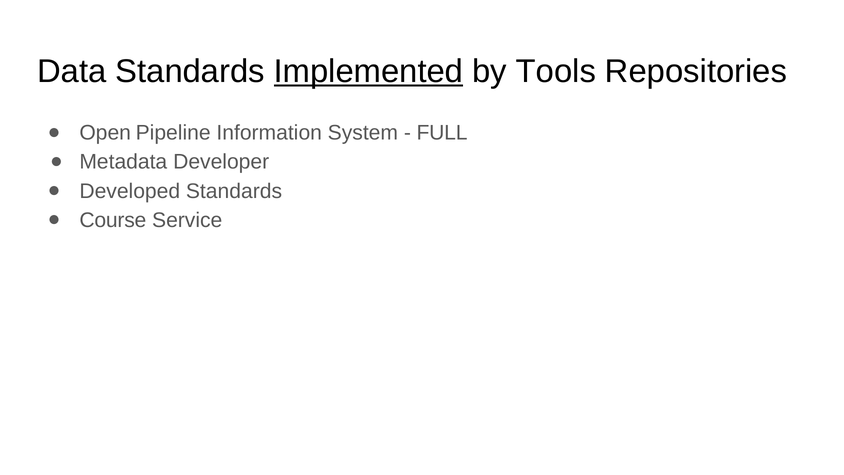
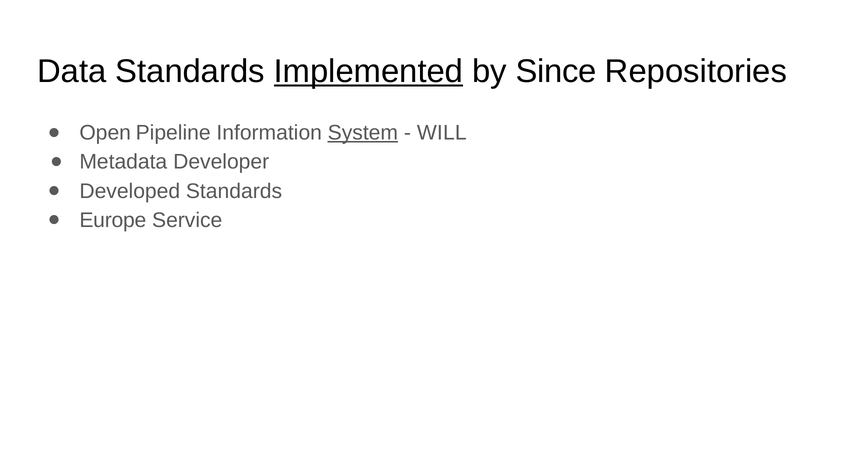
Tools: Tools -> Since
System underline: none -> present
FULL: FULL -> WILL
Course: Course -> Europe
